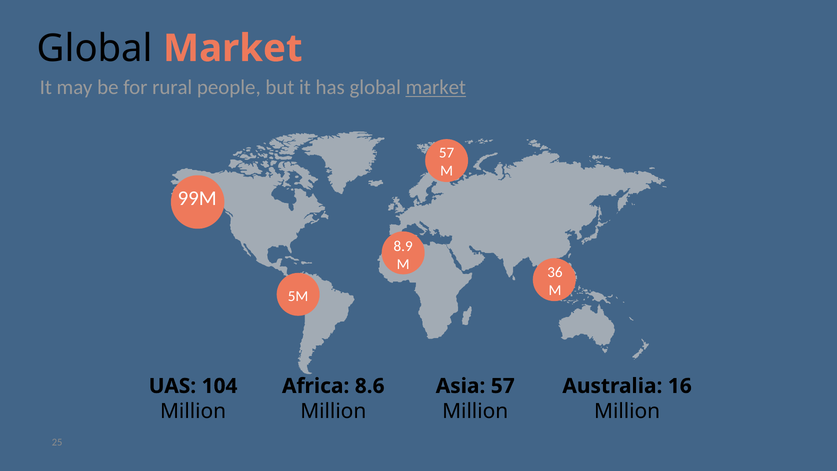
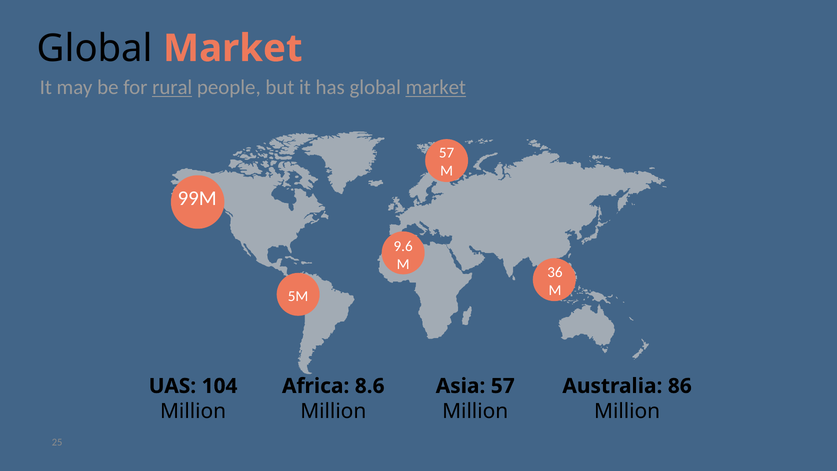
rural underline: none -> present
8.9: 8.9 -> 9.6
16: 16 -> 86
